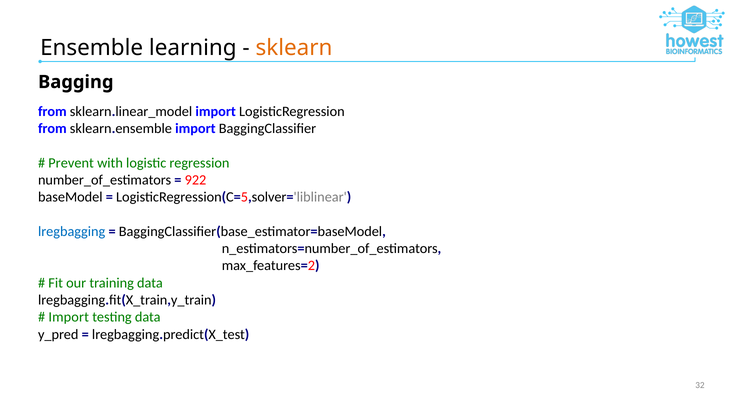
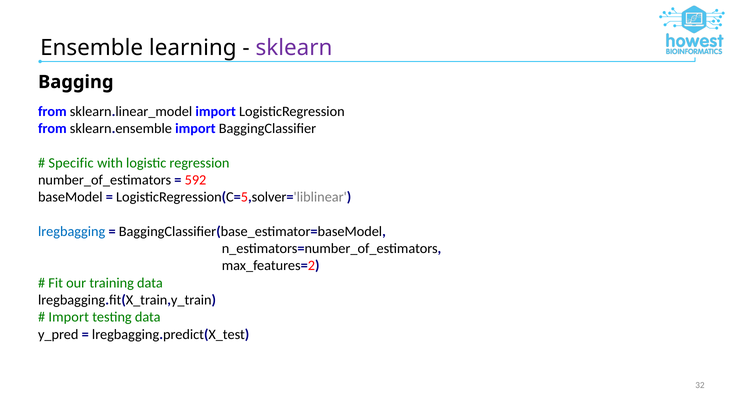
sklearn colour: orange -> purple
Prevent: Prevent -> Specific
922: 922 -> 592
